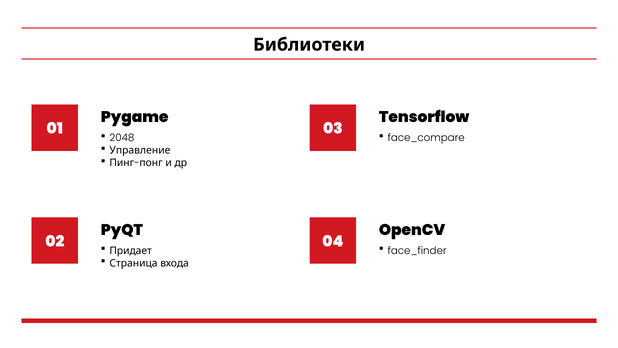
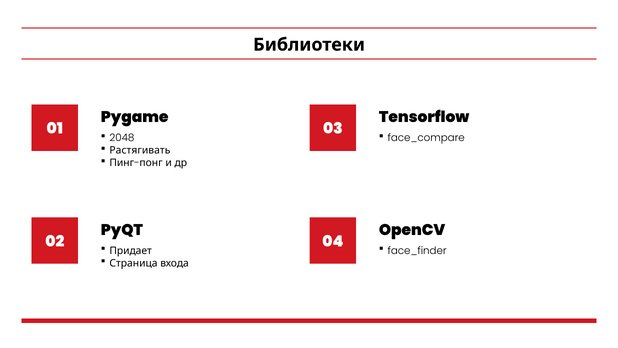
Управление: Управление -> Растягивать
